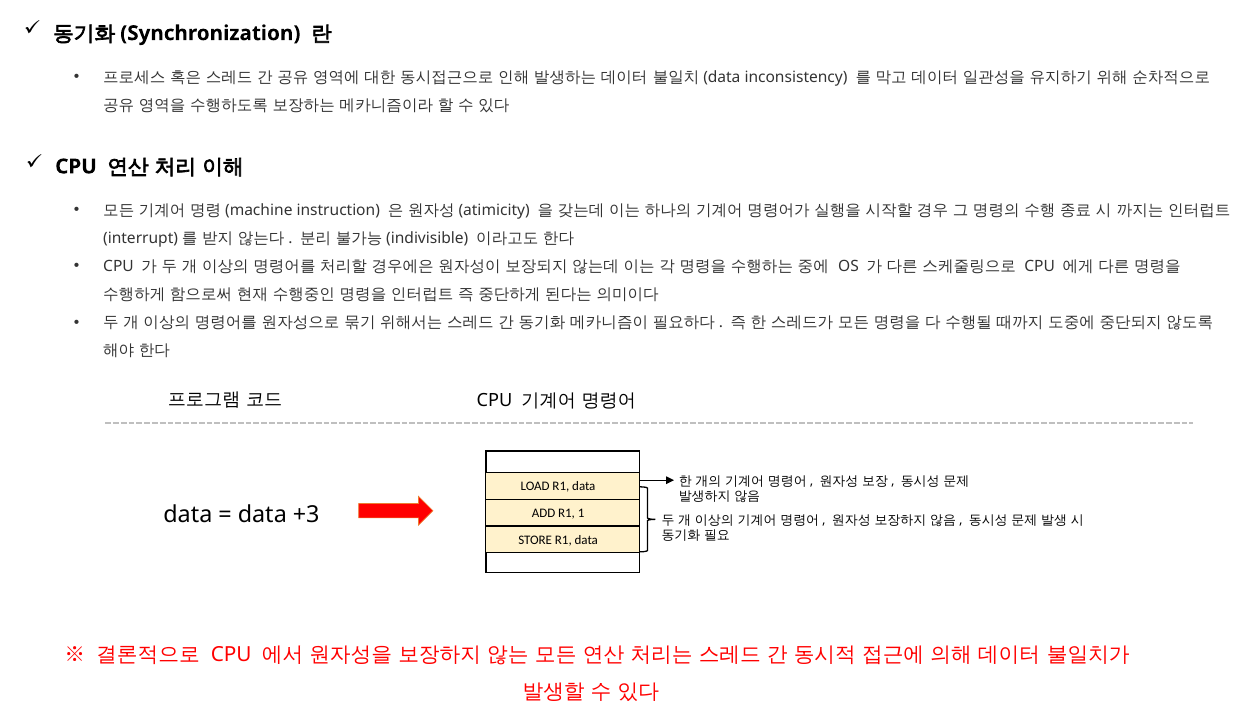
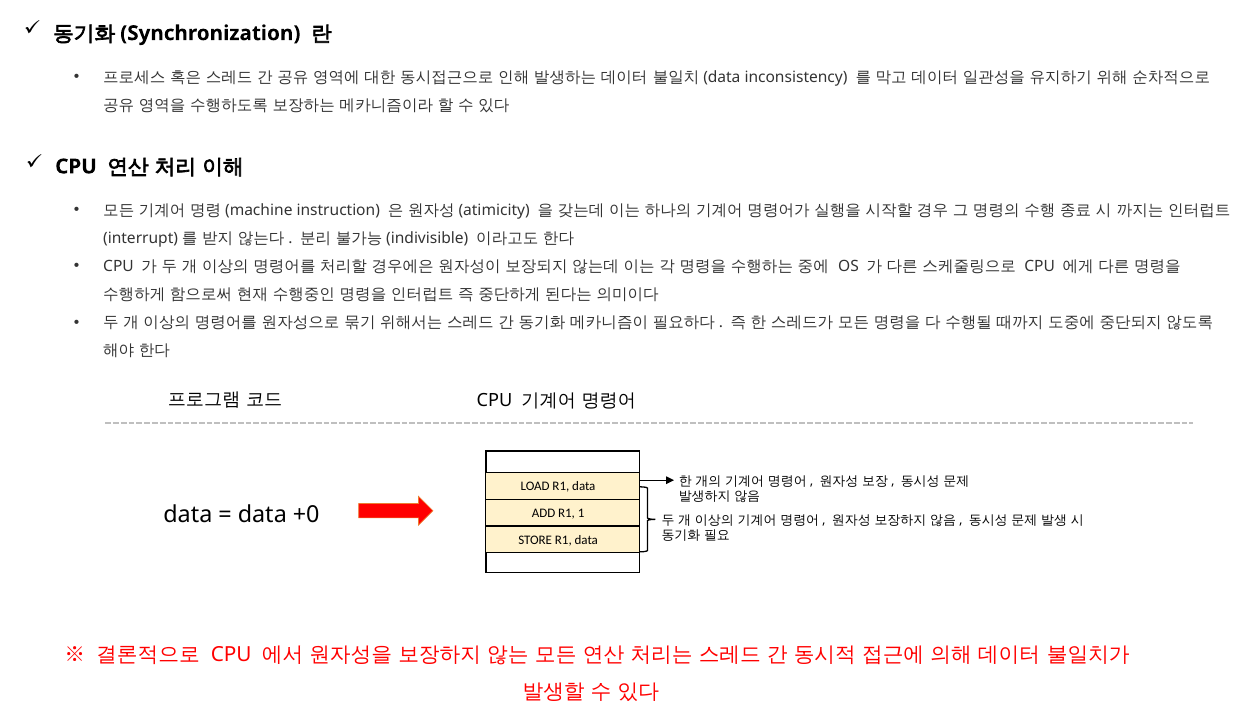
+3: +3 -> +0
